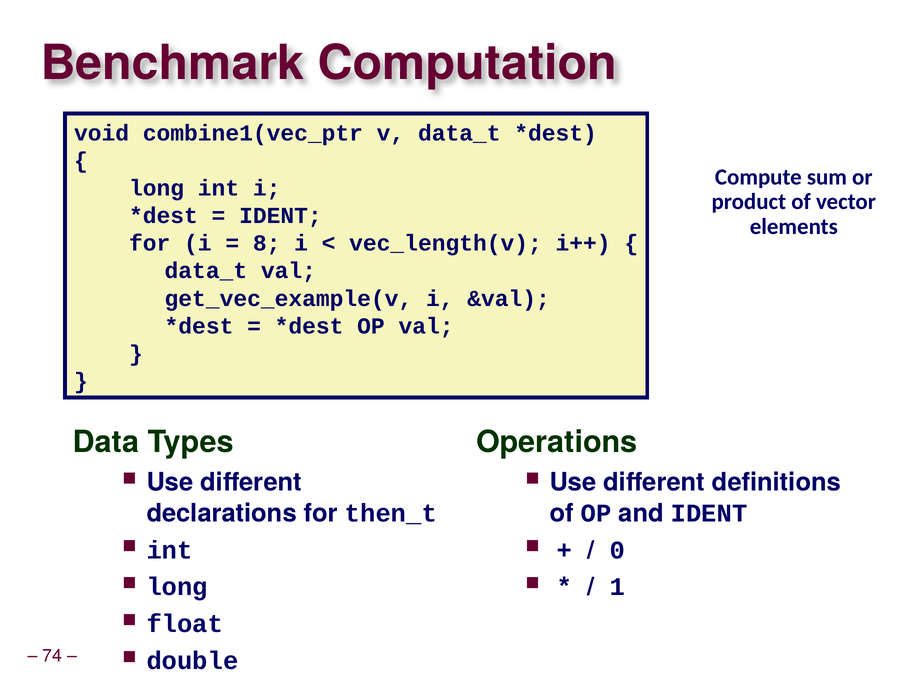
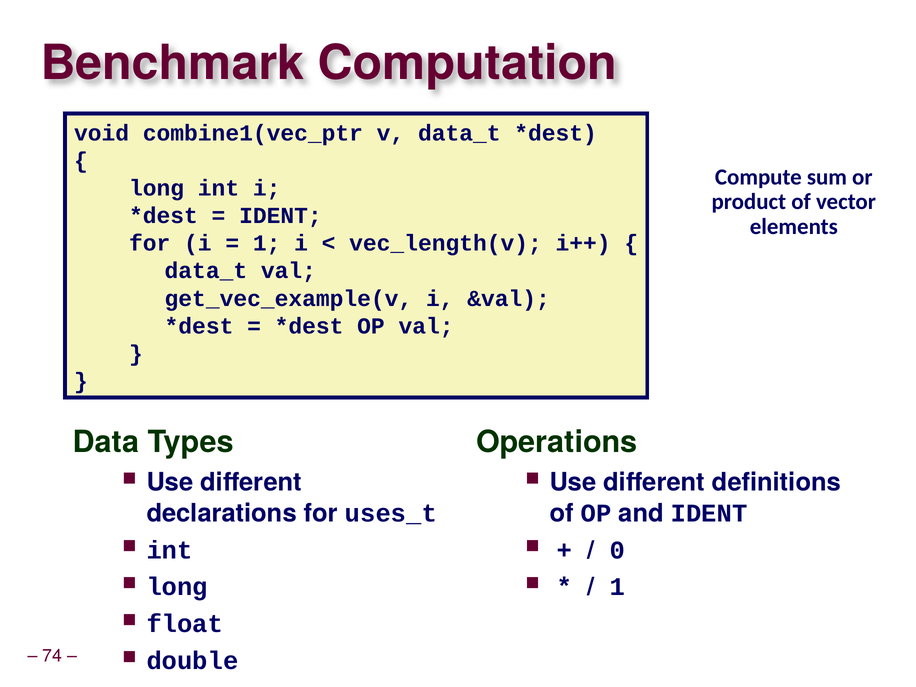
8 at (267, 243): 8 -> 1
then_t: then_t -> uses_t
